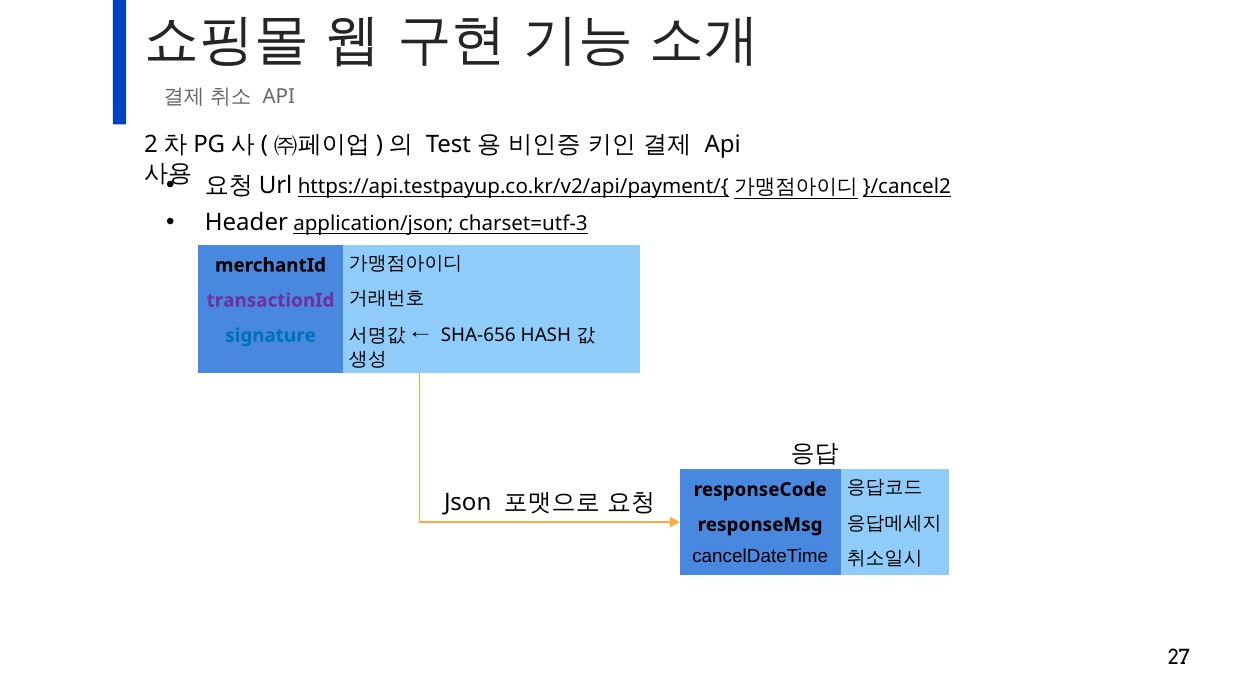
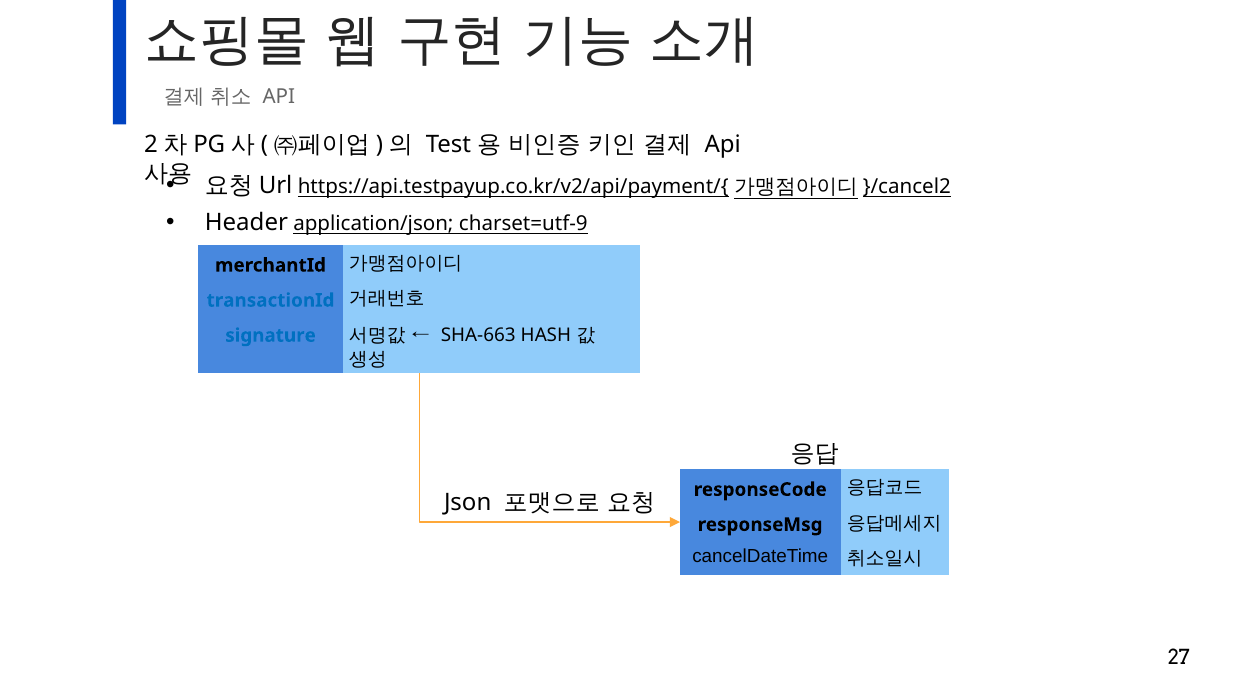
charset=utf-3: charset=utf-3 -> charset=utf-9
transactionId colour: purple -> blue
SHA-656: SHA-656 -> SHA-663
